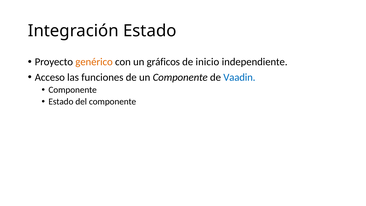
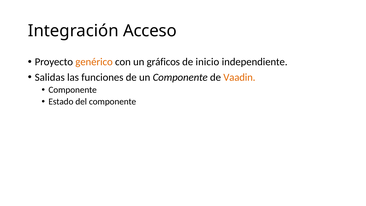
Integración Estado: Estado -> Acceso
Acceso: Acceso -> Salidas
Vaadin colour: blue -> orange
